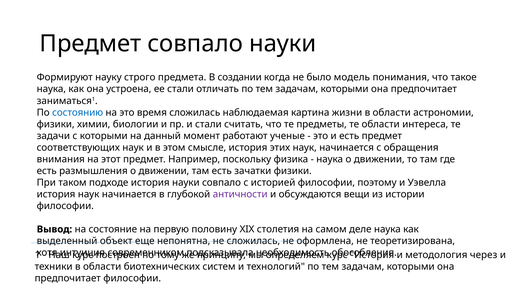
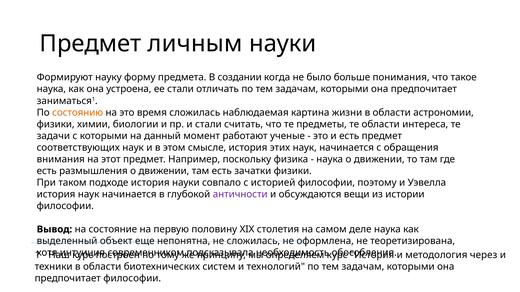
Предмет совпало: совпало -> личным
строго: строго -> форму
модель: модель -> больше
состоянию colour: blue -> orange
